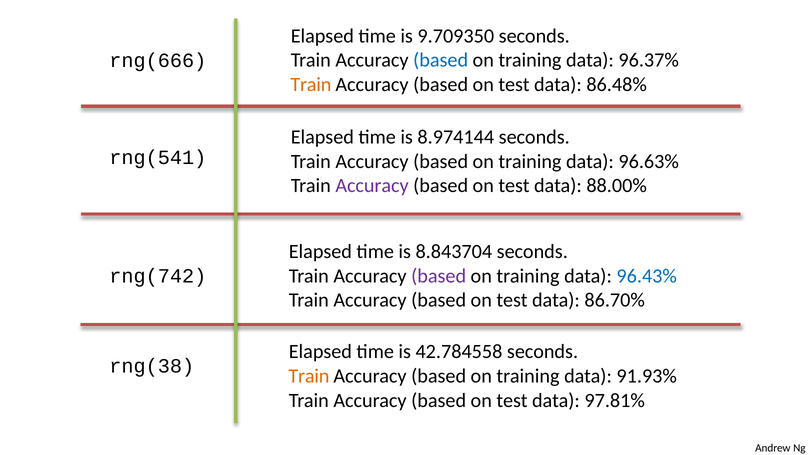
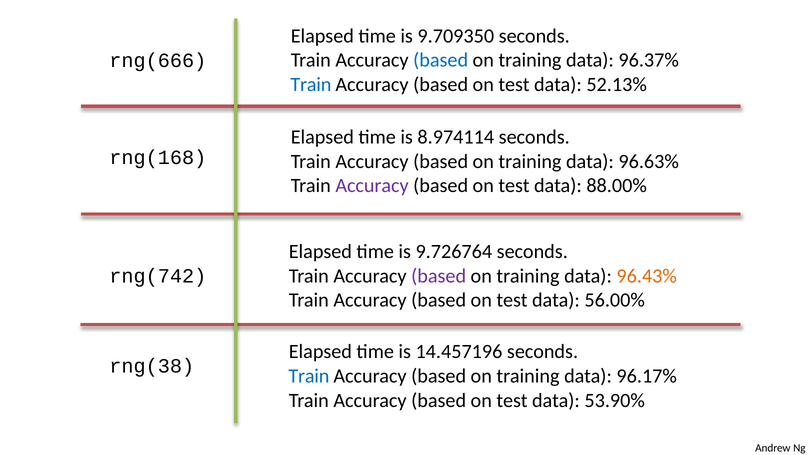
Train at (311, 84) colour: orange -> blue
86.48%: 86.48% -> 52.13%
8.974144: 8.974144 -> 8.974114
rng(541: rng(541 -> rng(168
8.843704: 8.843704 -> 9.726764
96.43% colour: blue -> orange
86.70%: 86.70% -> 56.00%
42.784558: 42.784558 -> 14.457196
Train at (309, 376) colour: orange -> blue
91.93%: 91.93% -> 96.17%
97.81%: 97.81% -> 53.90%
